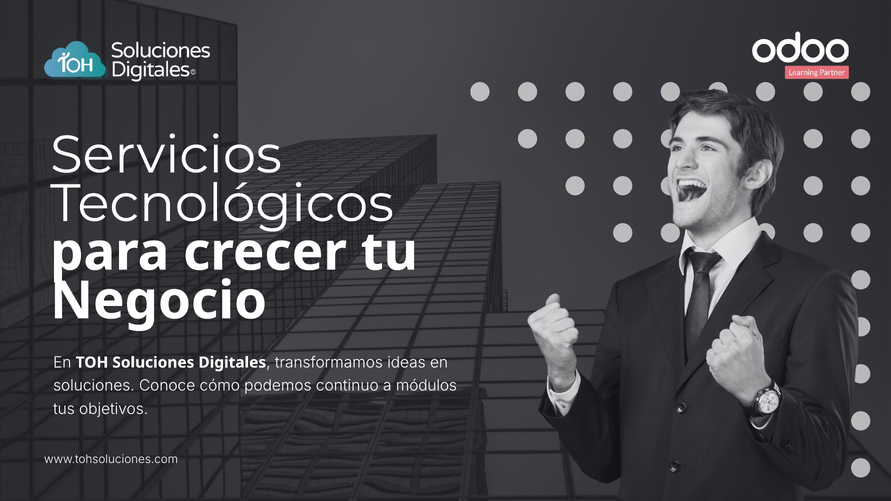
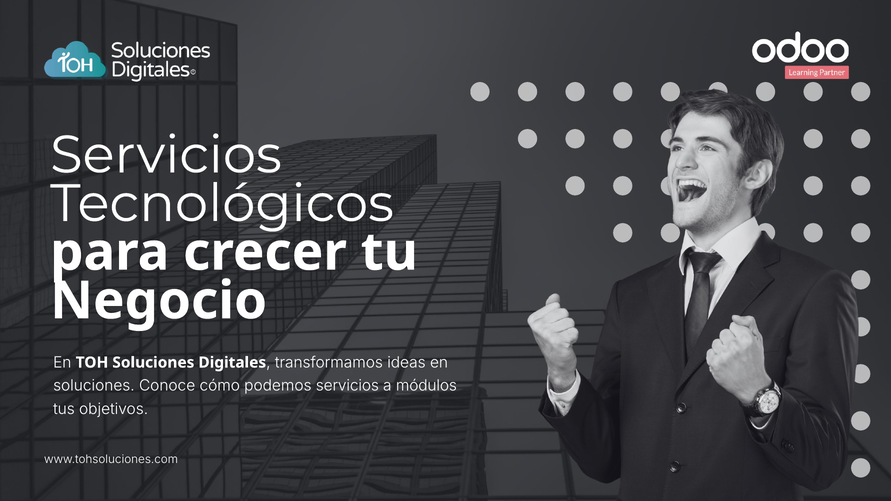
podemos continuo: continuo -> servicios
